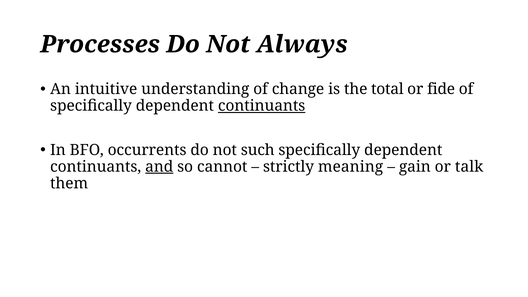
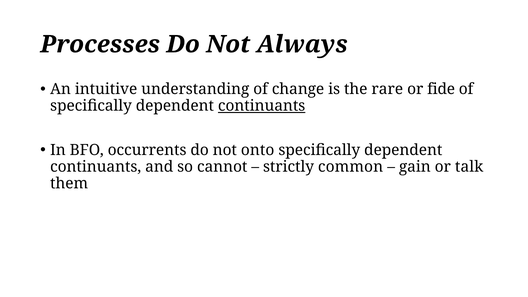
total: total -> rare
such: such -> onto
and underline: present -> none
meaning: meaning -> common
